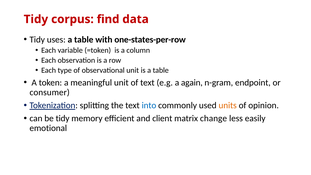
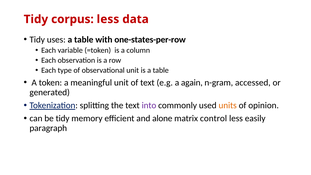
corpus find: find -> less
endpoint: endpoint -> accessed
consumer: consumer -> generated
into colour: blue -> purple
client: client -> alone
change: change -> control
emotional: emotional -> paragraph
